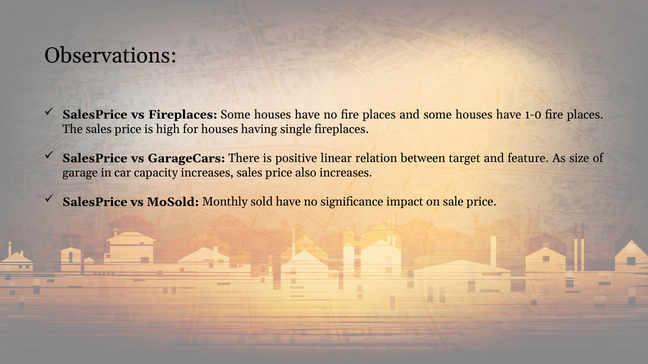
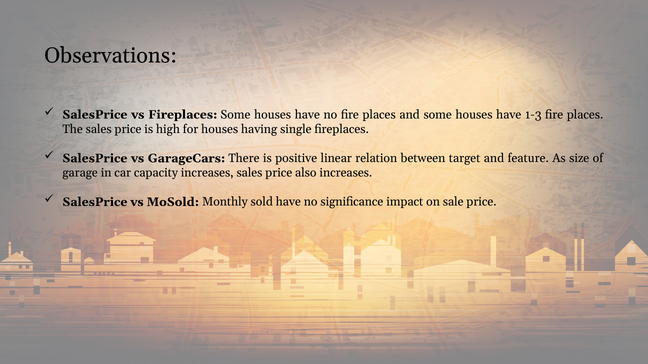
1-0: 1-0 -> 1-3
